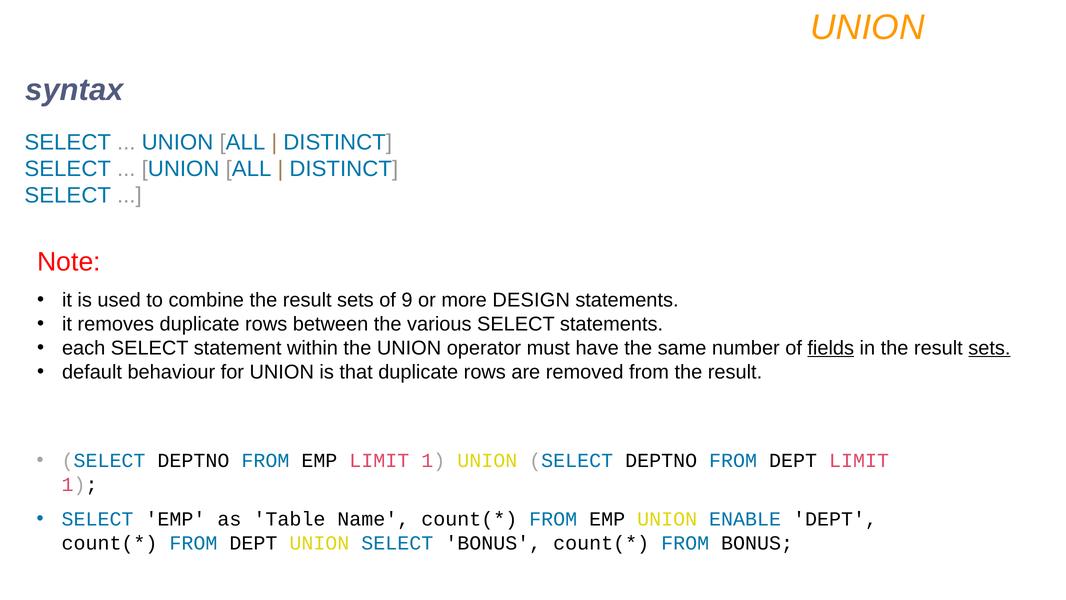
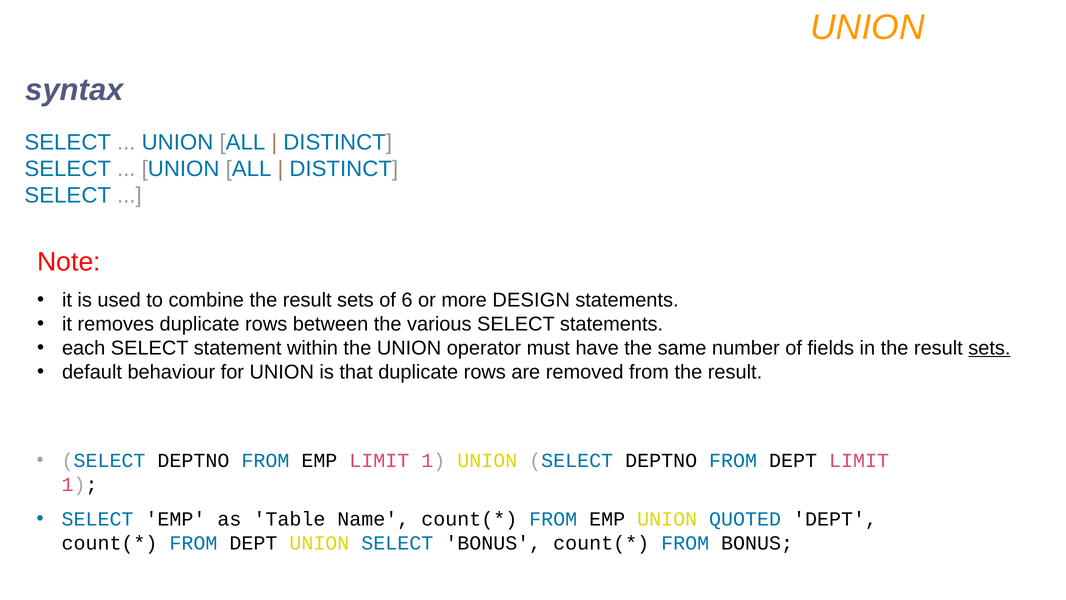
9: 9 -> 6
fields underline: present -> none
ENABLE: ENABLE -> QUOTED
